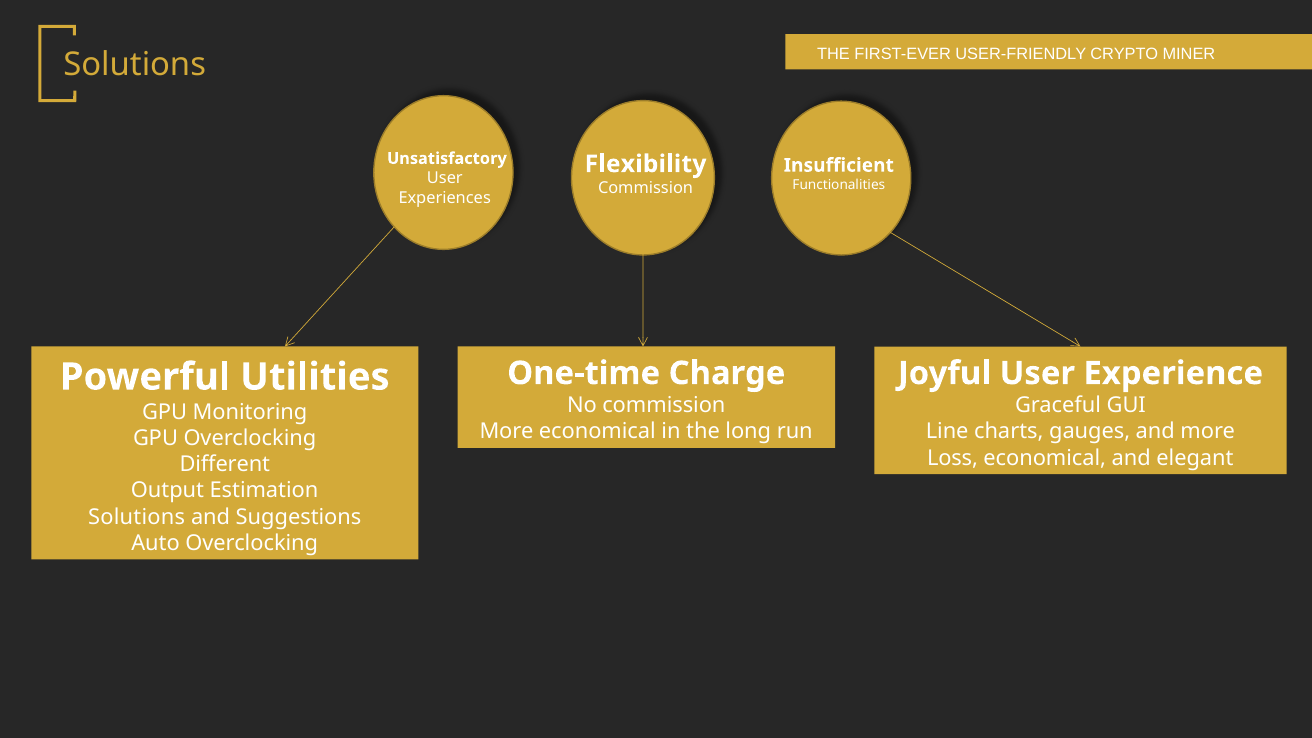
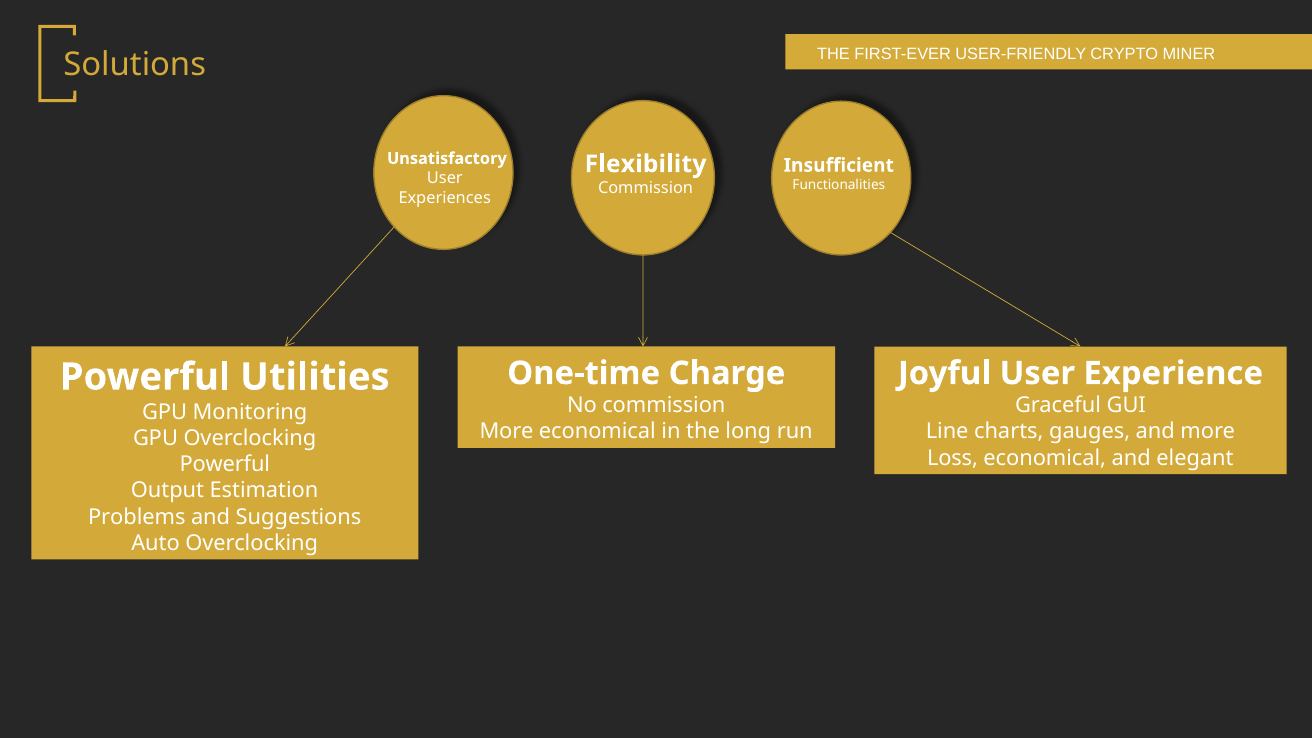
Different at (225, 464): Different -> Powerful
Solutions at (137, 517): Solutions -> Problems
